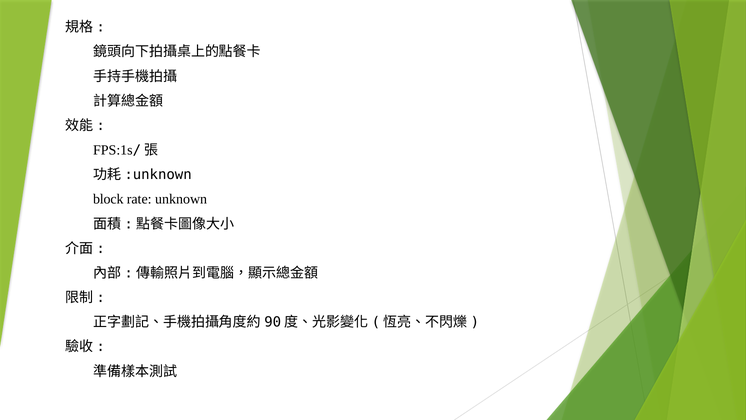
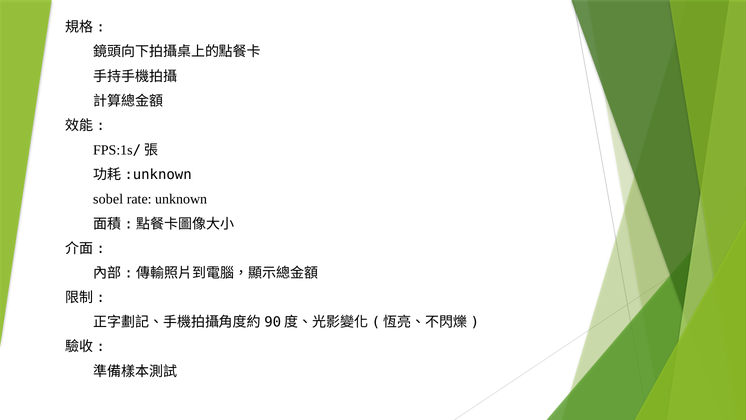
block: block -> sobel
